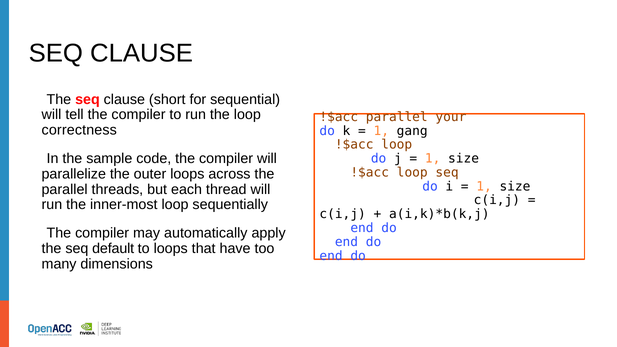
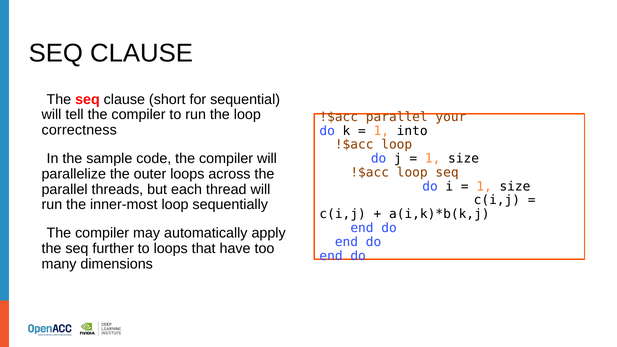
gang: gang -> into
default: default -> further
